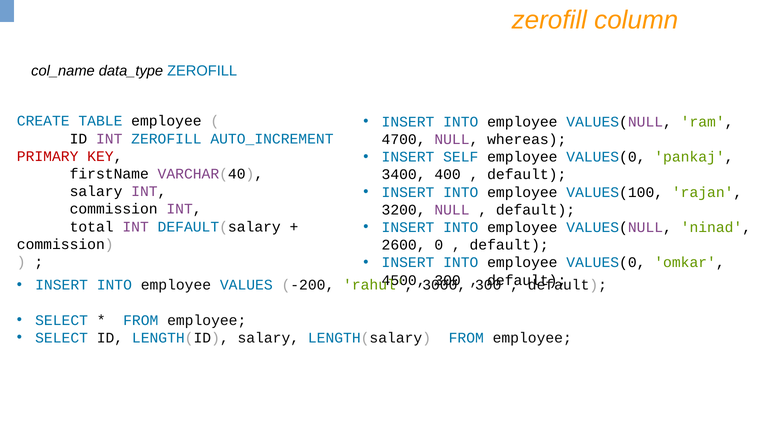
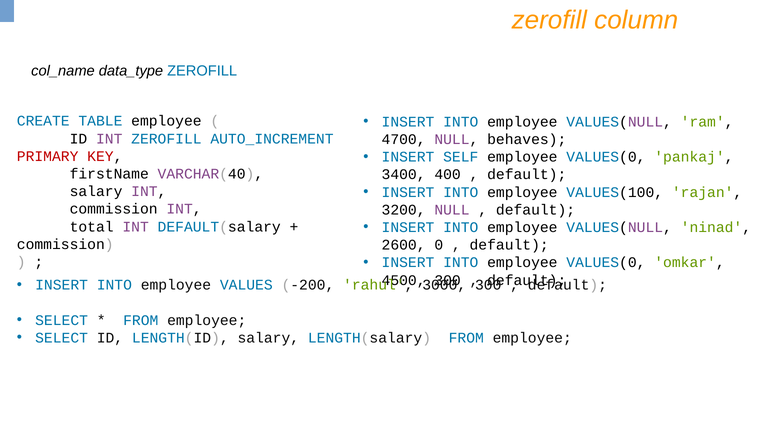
whereas: whereas -> behaves
